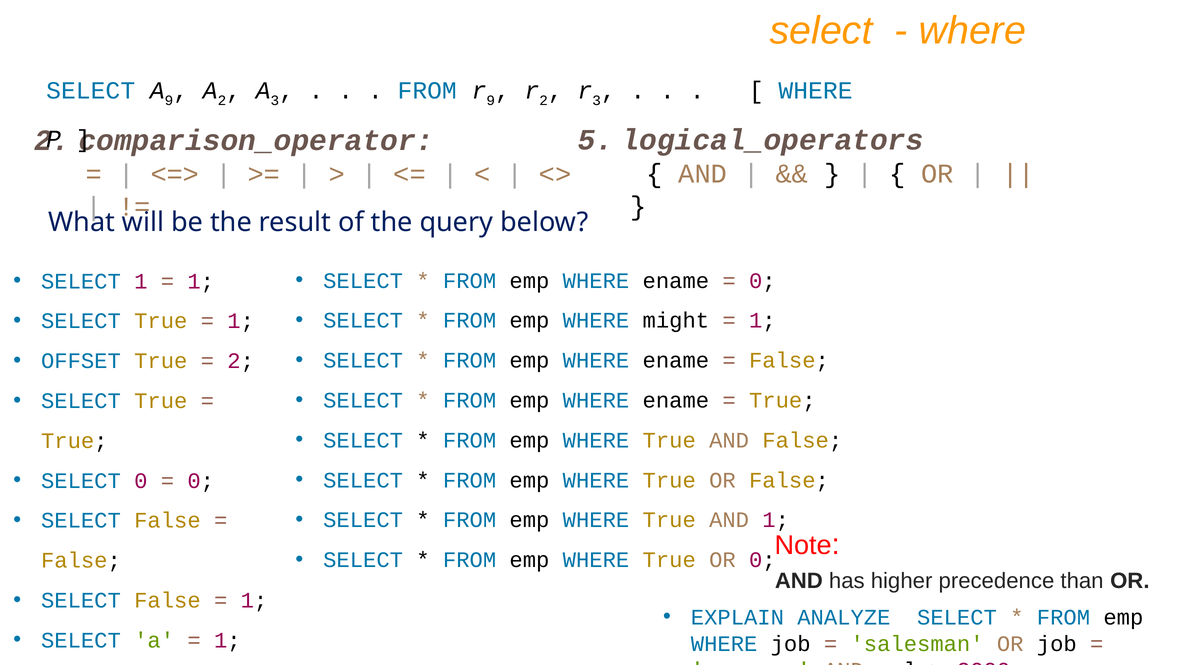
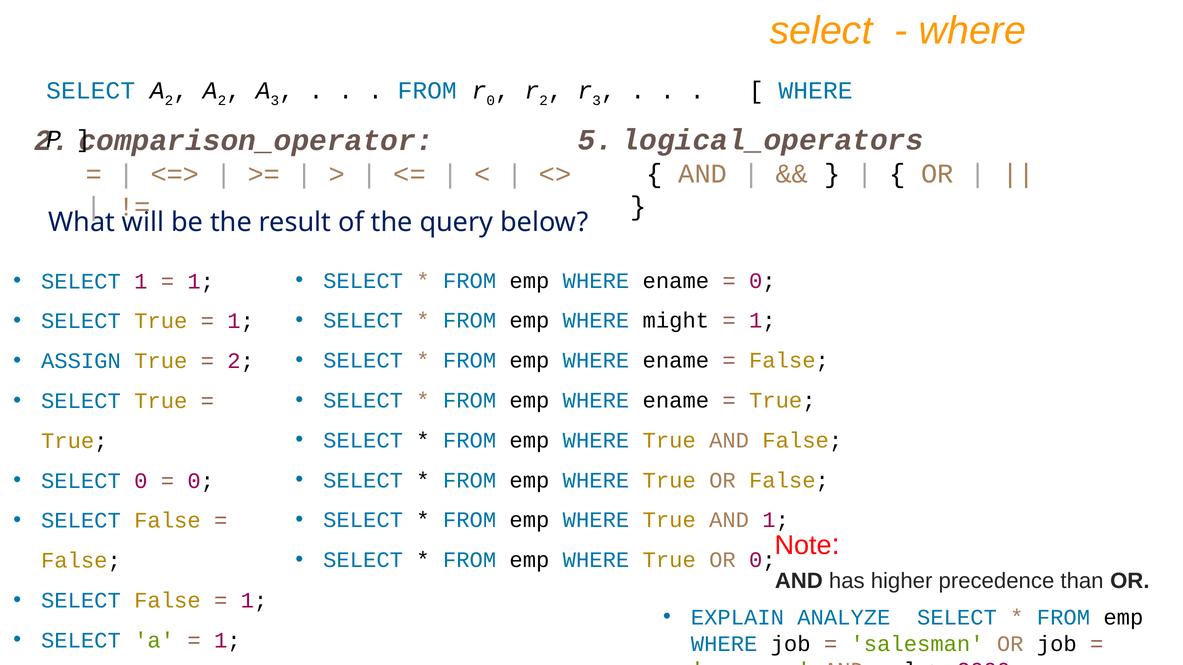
SELECT A 9: 9 -> 2
9 at (491, 100): 9 -> 0
OFFSET: OFFSET -> ASSIGN
